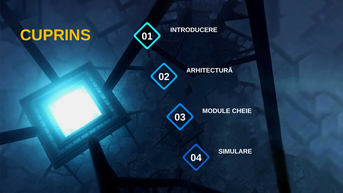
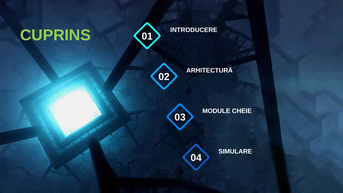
CUPRINS colour: yellow -> light green
